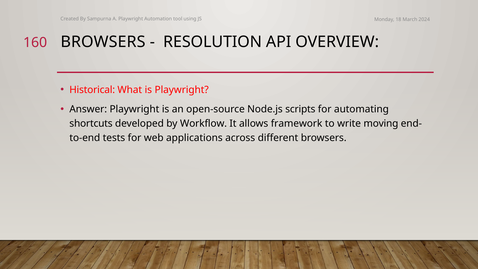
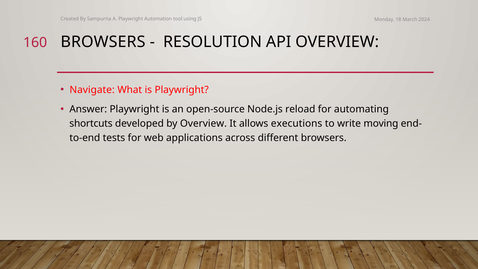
Historical: Historical -> Navigate
scripts: scripts -> reload
by Workflow: Workflow -> Overview
framework: framework -> executions
